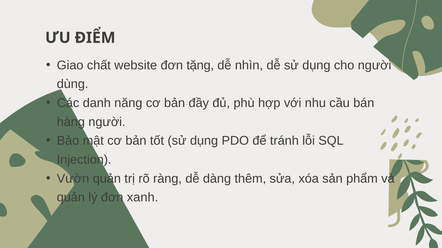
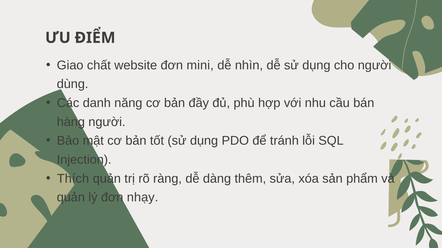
tặng: tặng -> mini
Vườn: Vườn -> Thích
xanh: xanh -> nhạy
